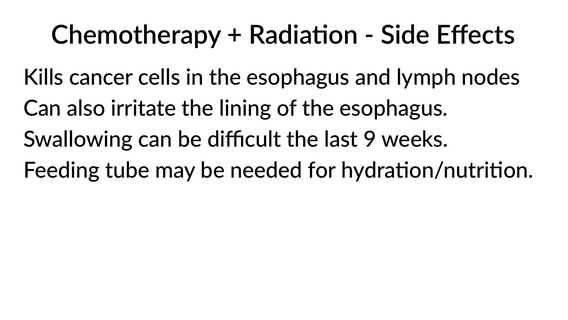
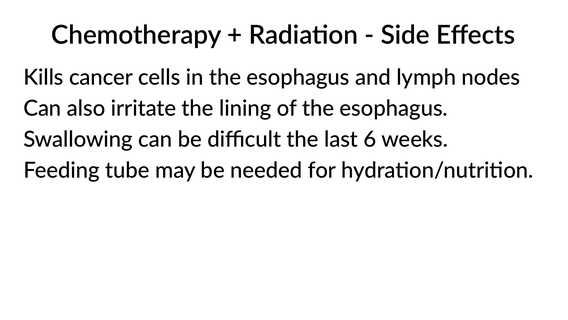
9: 9 -> 6
